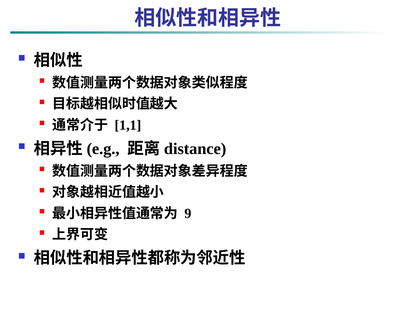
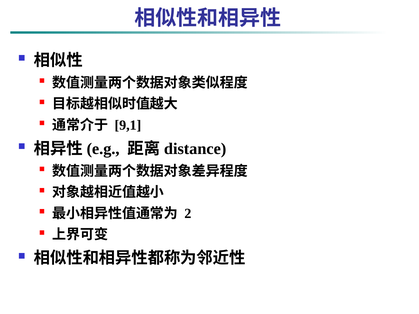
1,1: 1,1 -> 9,1
9: 9 -> 2
